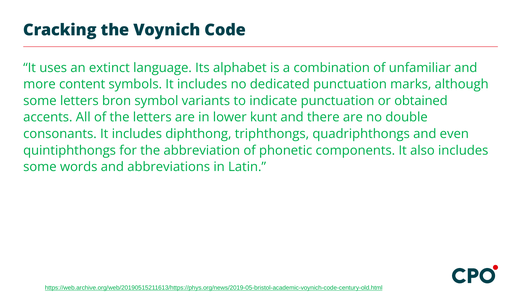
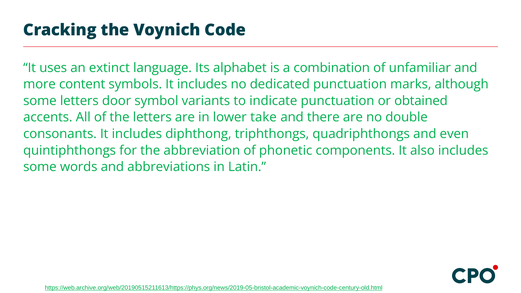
bron: bron -> door
kunt: kunt -> take
